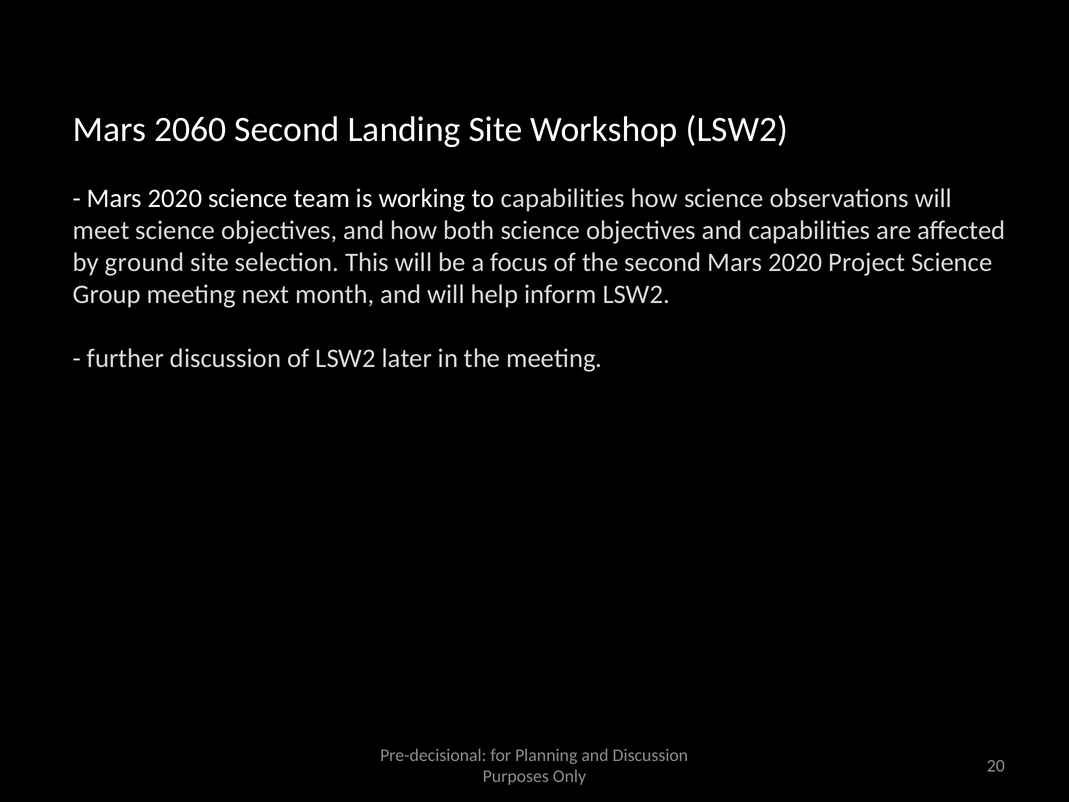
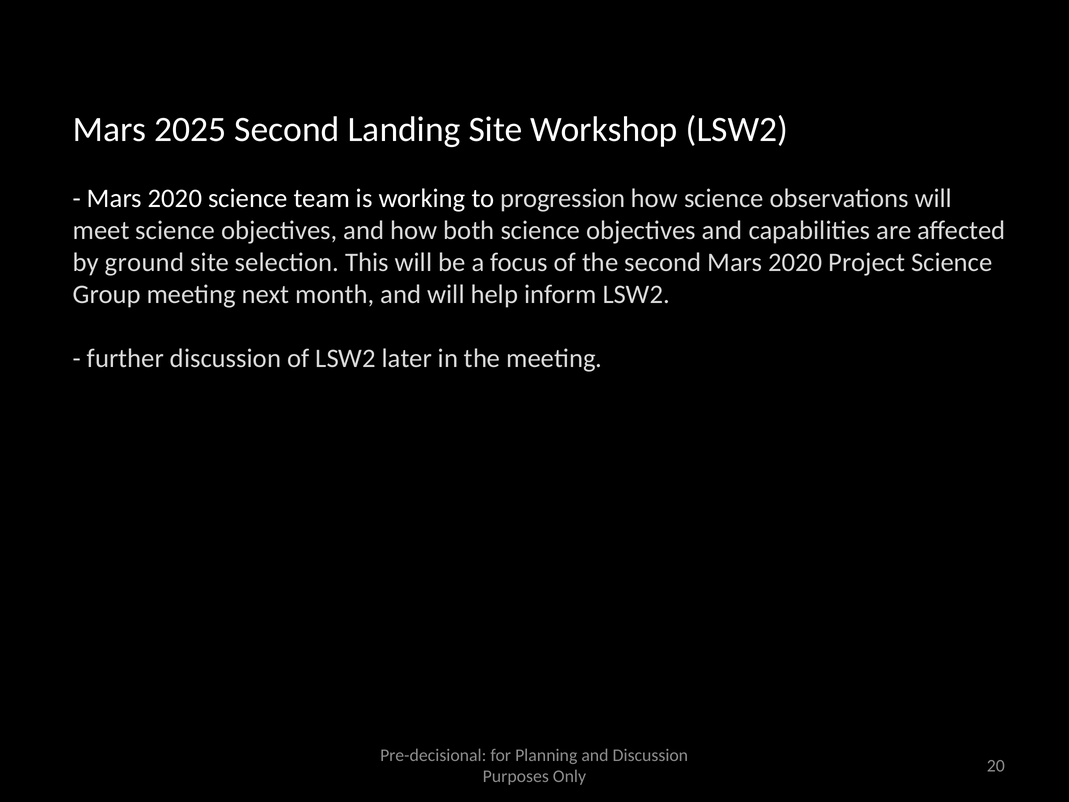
2060: 2060 -> 2025
to capabilities: capabilities -> progression
